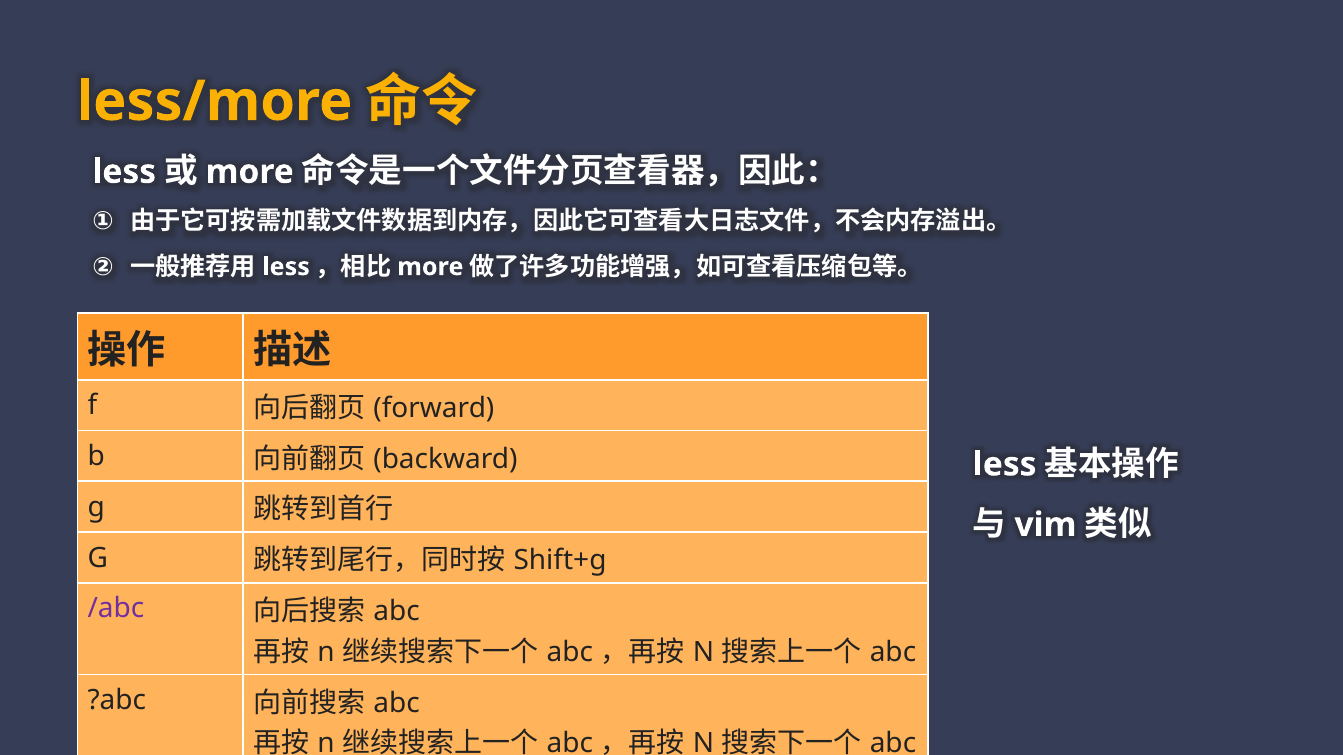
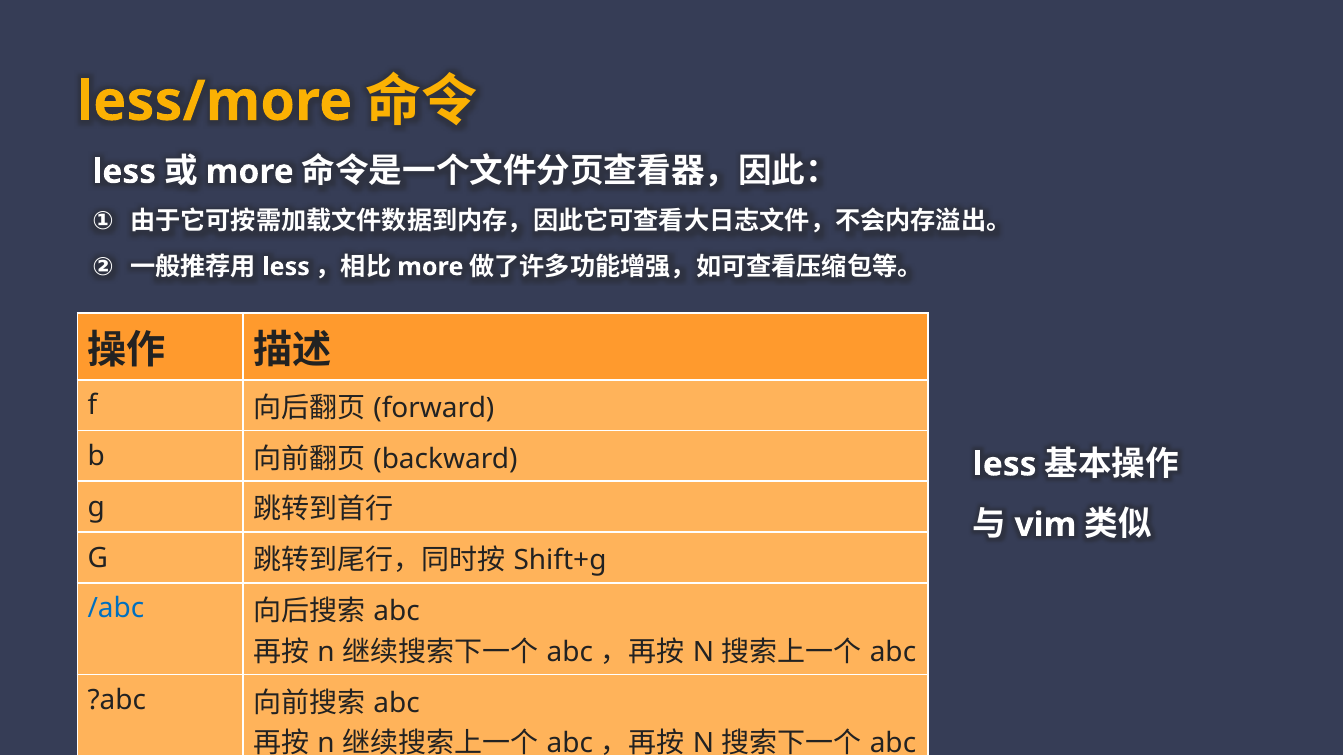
/abc colour: purple -> blue
